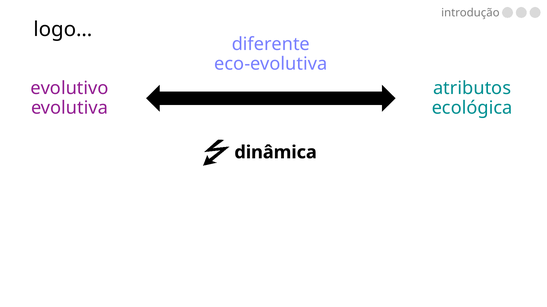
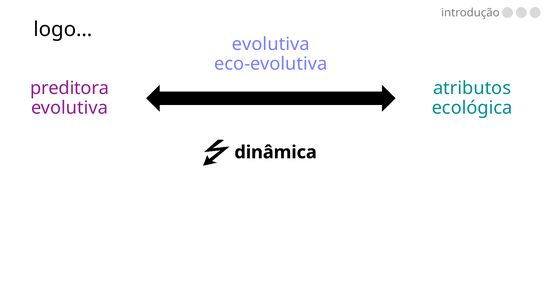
diferente at (271, 44): diferente -> evolutiva
evolutivo: evolutivo -> preditora
